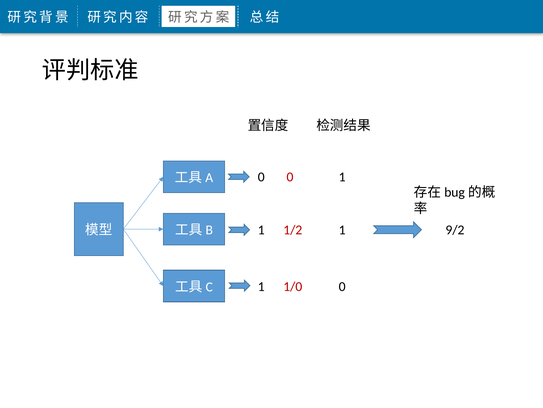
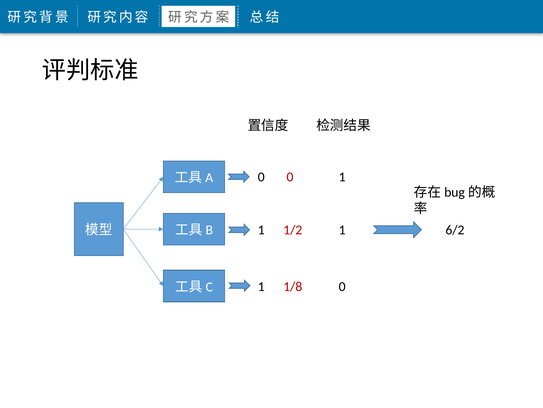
9/2: 9/2 -> 6/2
1/0: 1/0 -> 1/8
